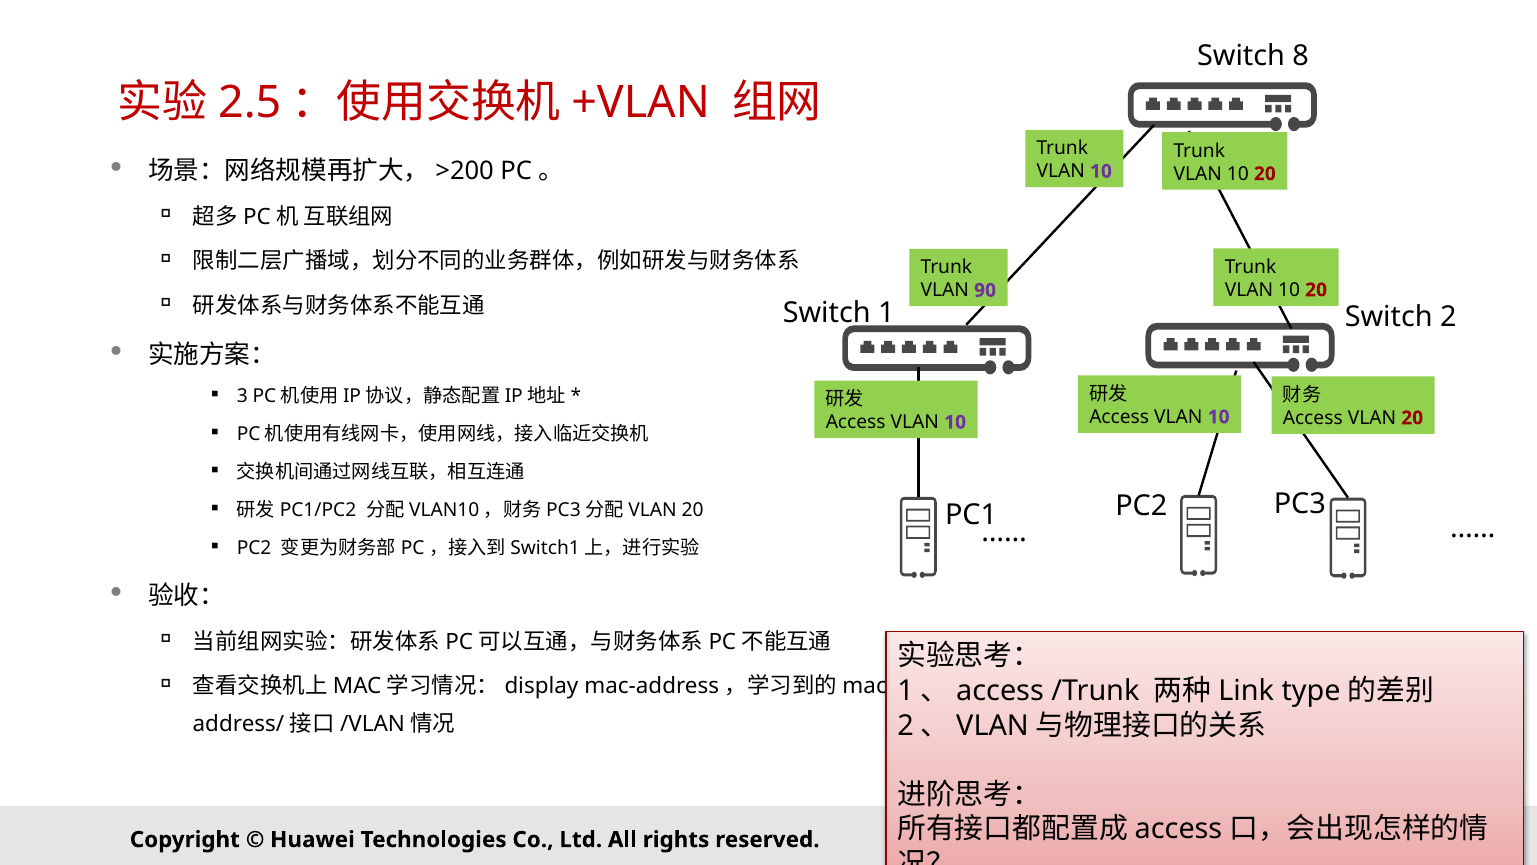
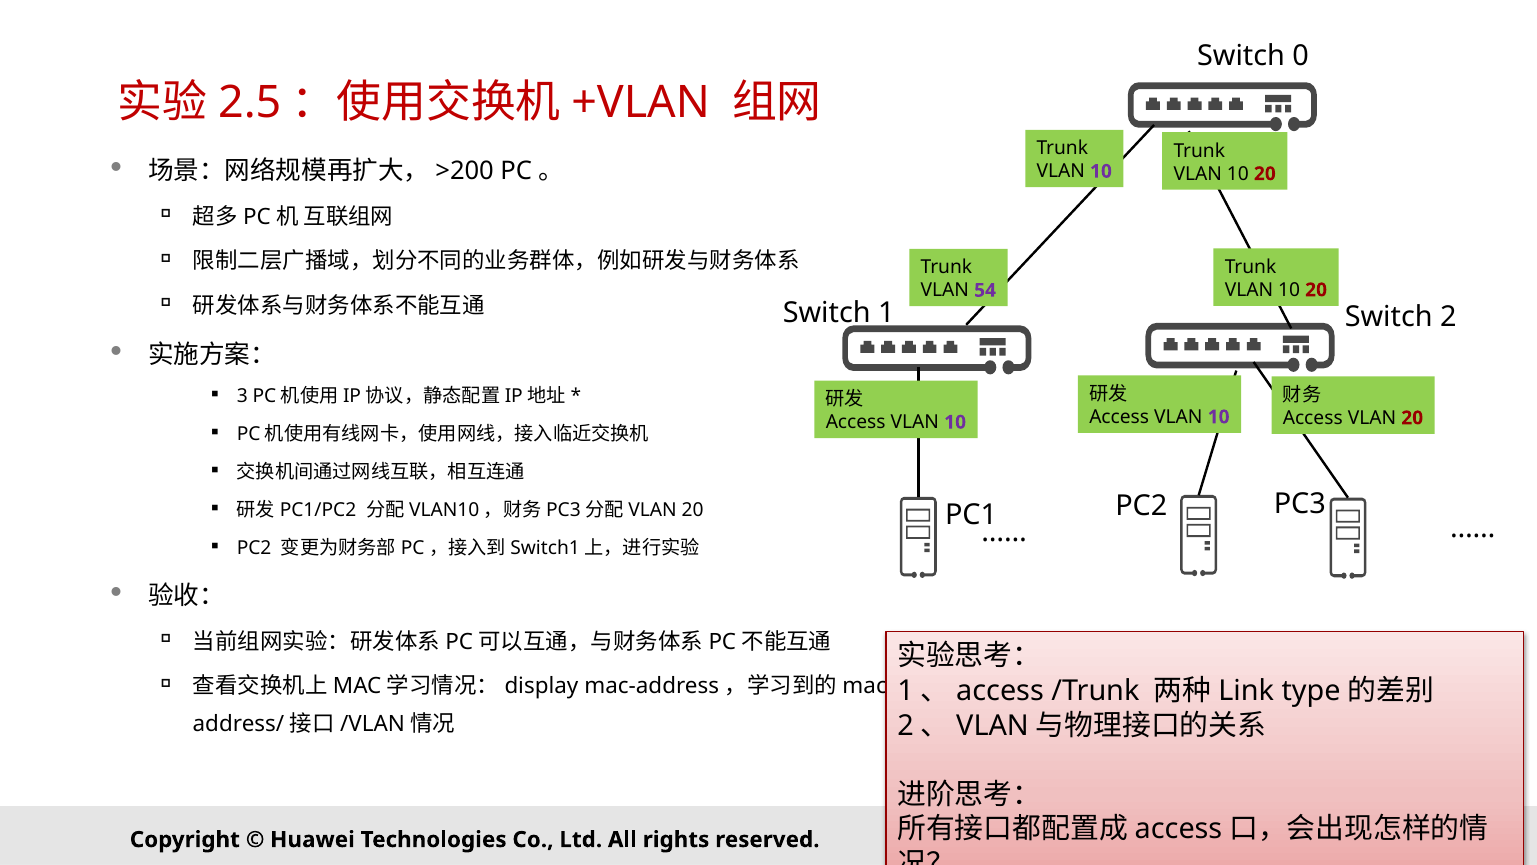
8: 8 -> 0
90: 90 -> 54
